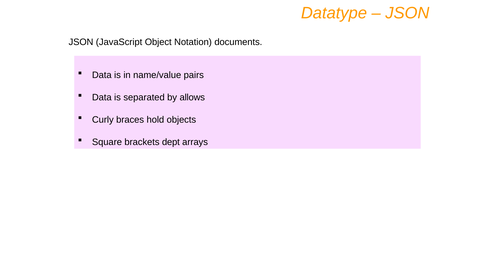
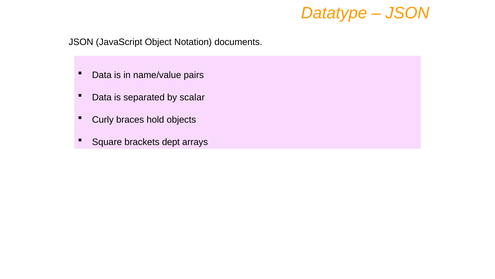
allows: allows -> scalar
